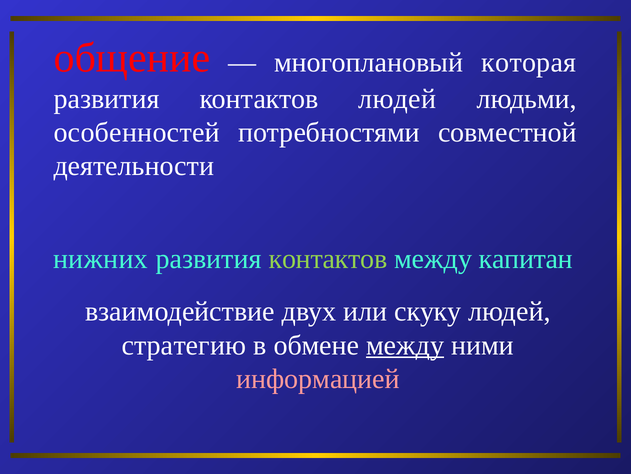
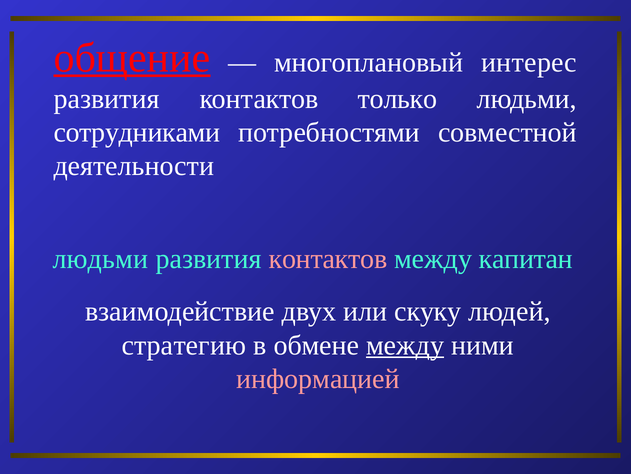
общение underline: none -> present
которая: которая -> интерес
контактов людей: людей -> только
особенностей: особенностей -> сотрудниками
нижних at (100, 259): нижних -> людьми
контактов at (328, 259) colour: light green -> pink
